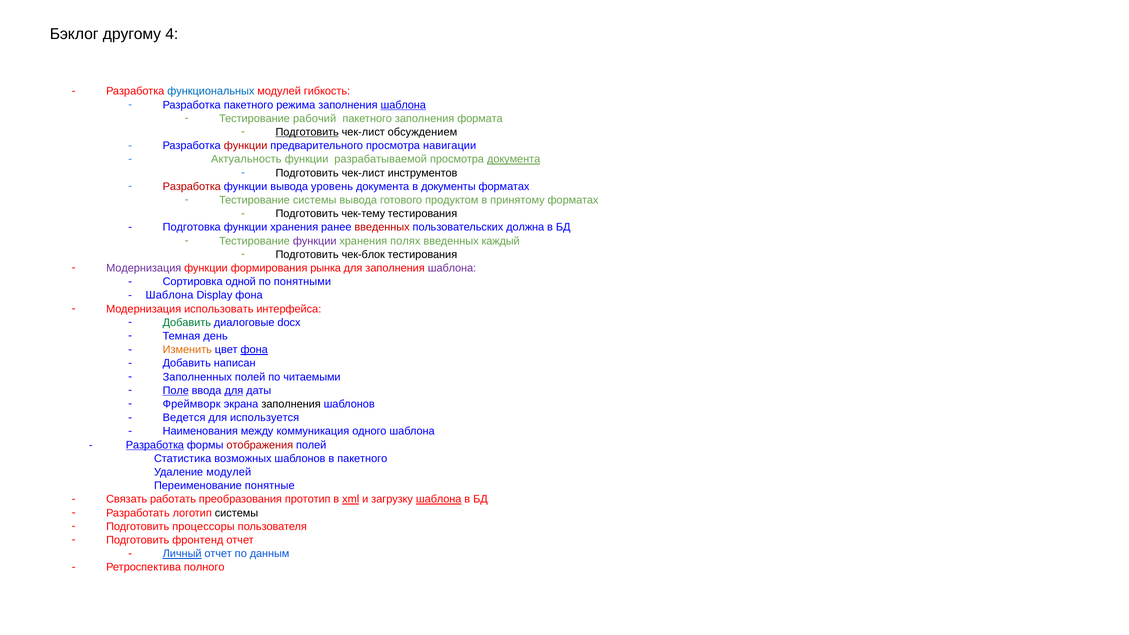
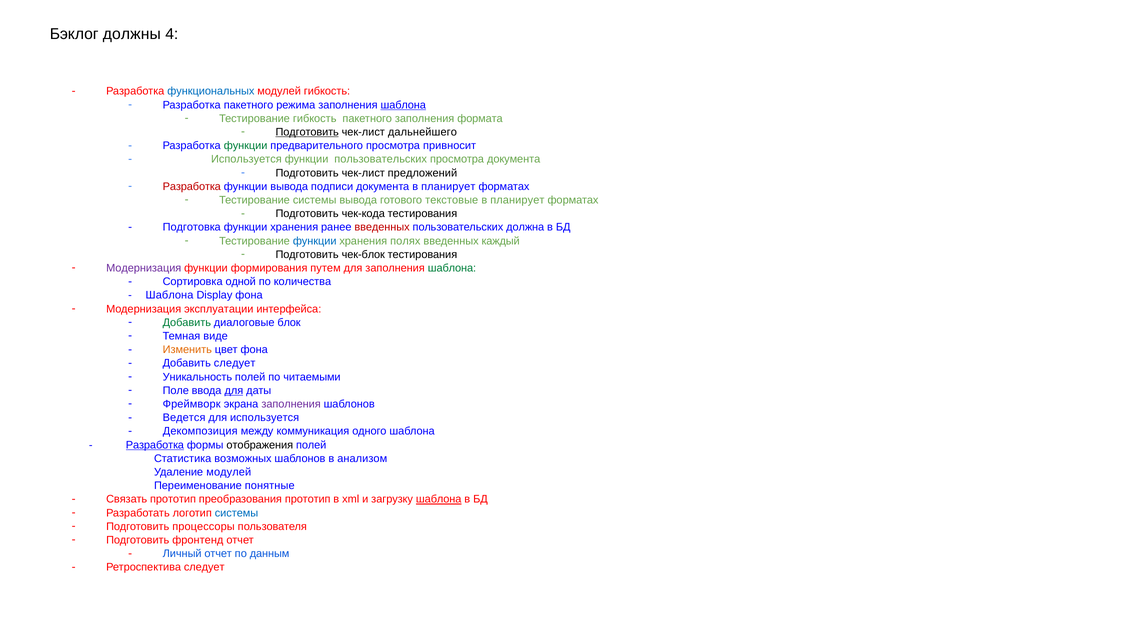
другому: другому -> должны
Тестирование рабочий: рабочий -> гибкость
обсуждением: обсуждением -> дальнейшего
функции at (246, 146) colour: red -> green
навигации: навигации -> привносит
Актуальность at (246, 159): Актуальность -> Используется
функции разрабатываемой: разрабатываемой -> пользовательских
документа at (514, 159) underline: present -> none
инструментов: инструментов -> предложений
уровень: уровень -> подписи
документа в документы: документы -> планирует
продуктом: продуктом -> текстовые
принятому at (517, 200): принятому -> планирует
чек-тему: чек-тему -> чек-кода
функции at (315, 241) colour: purple -> blue
рынка: рынка -> путем
шаблона at (452, 268) colour: purple -> green
понятными: понятными -> количества
использовать: использовать -> эксплуатации
docx: docx -> блок
день: день -> виде
фона at (254, 350) underline: present -> none
Добавить написан: написан -> следует
Заполненных: Заполненных -> Уникальность
Поле underline: present -> none
заполнения at (291, 404) colour: black -> purple
Наименования: Наименования -> Декомпозиция
отображения colour: red -> black
в пакетного: пакетного -> анализом
Связать работать: работать -> прототип
xml underline: present -> none
системы at (237, 513) colour: black -> blue
Личный underline: present -> none
Ретроспектива полного: полного -> следует
